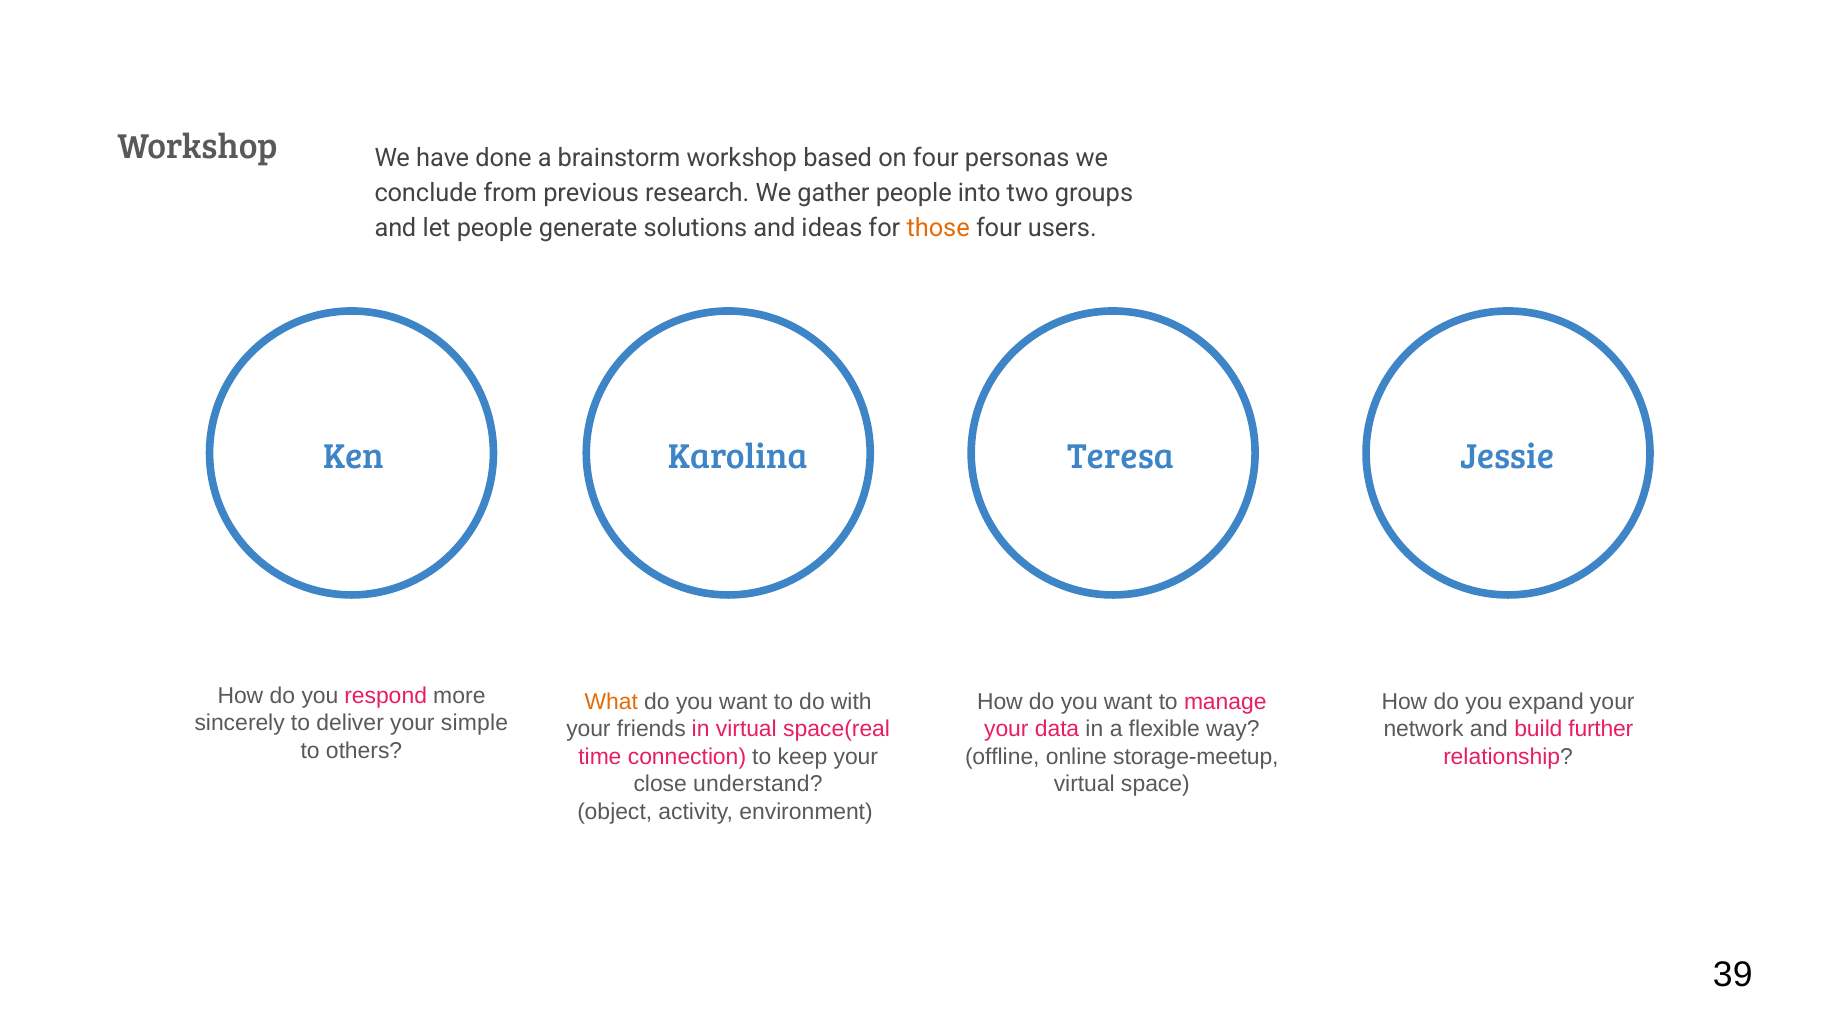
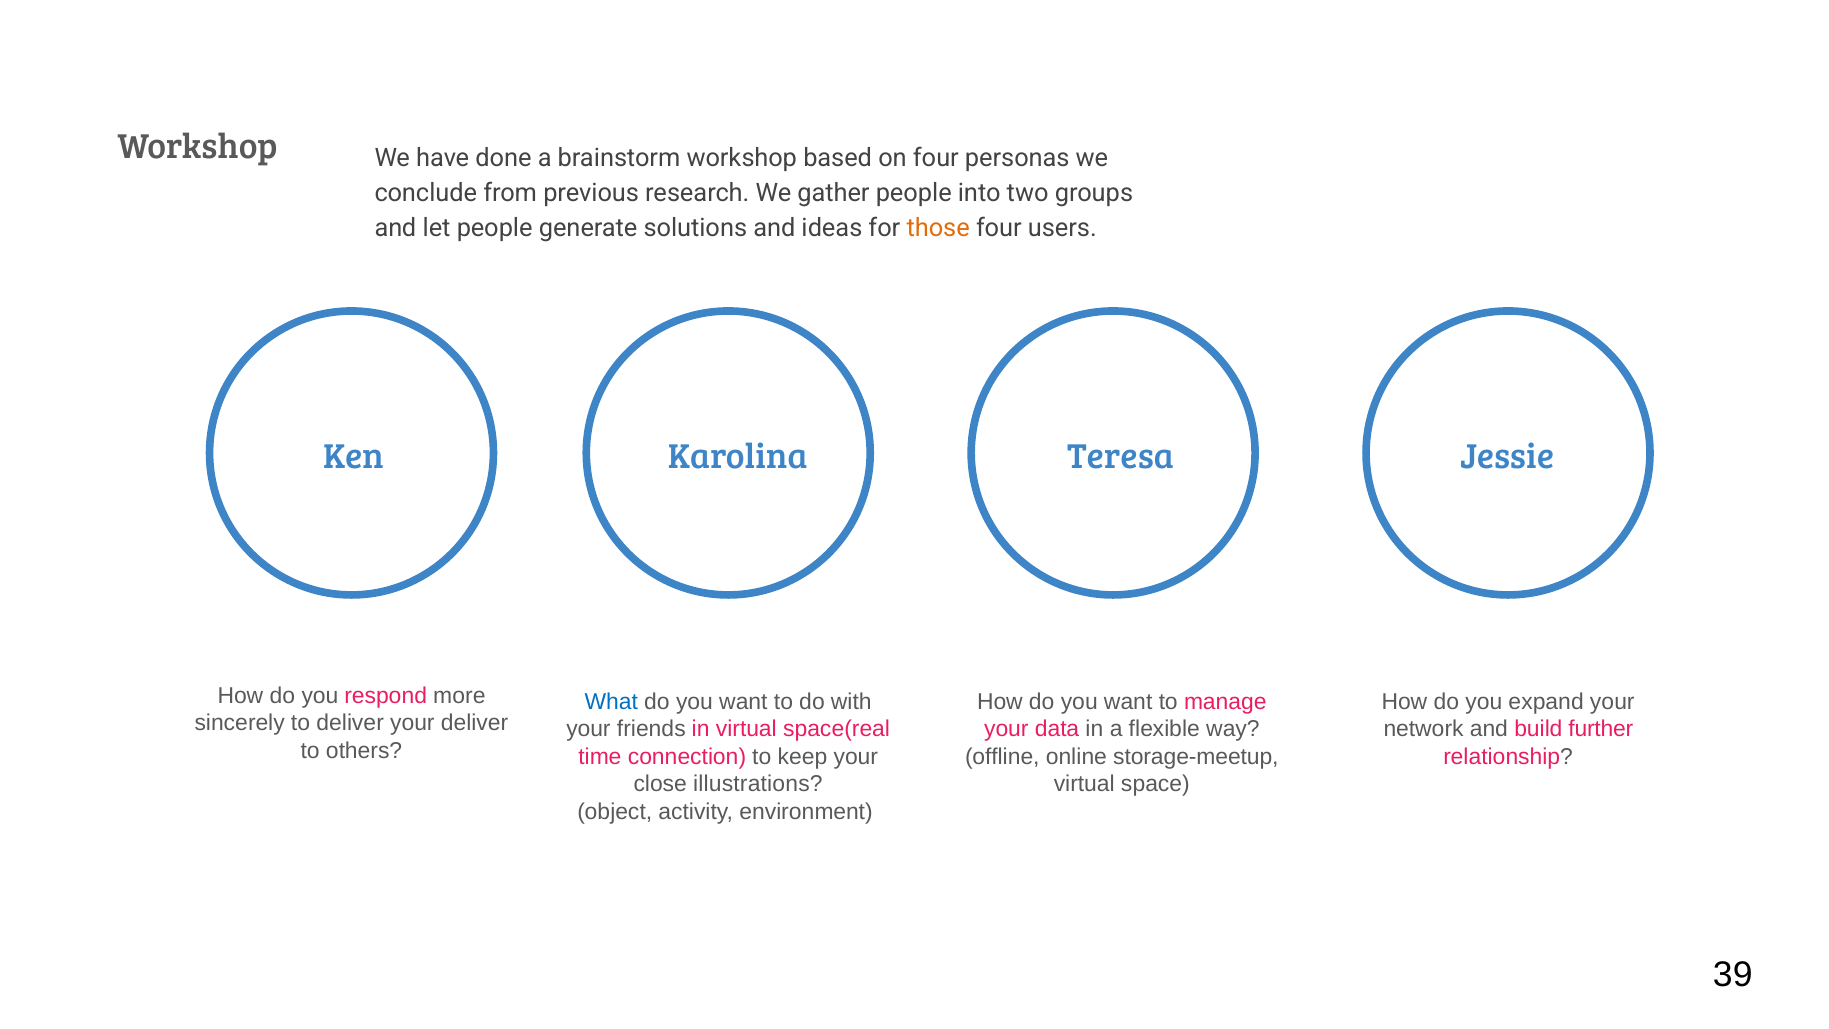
What colour: orange -> blue
your simple: simple -> deliver
understand: understand -> illustrations
